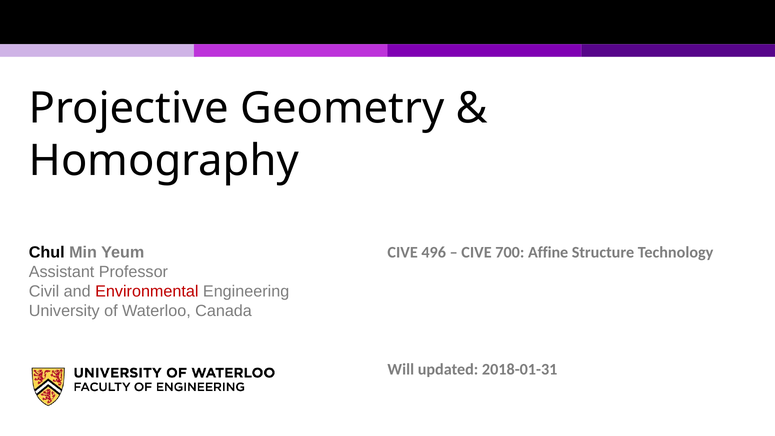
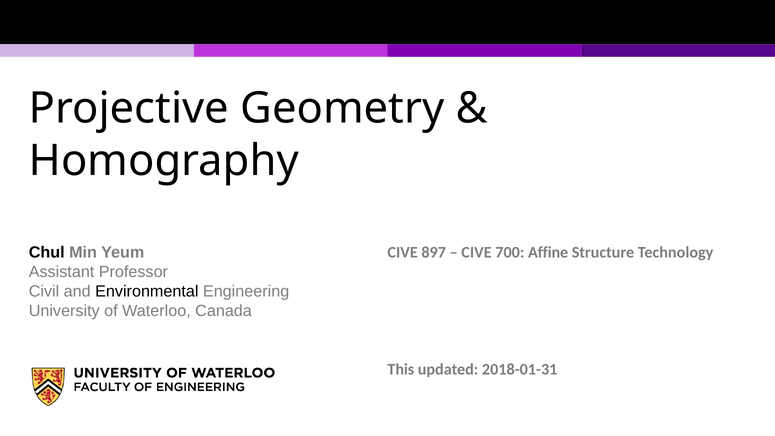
496: 496 -> 897
Environmental colour: red -> black
Will: Will -> This
